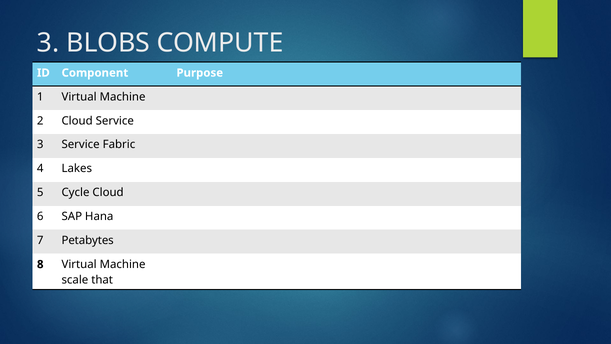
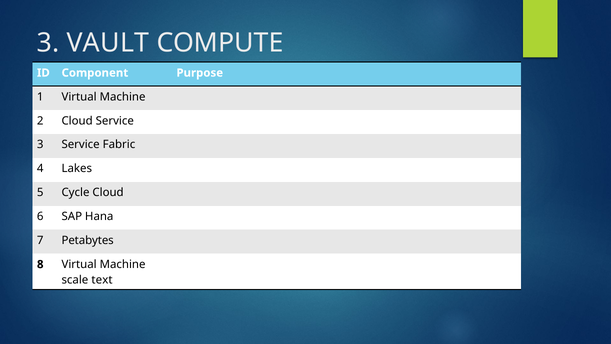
BLOBS: BLOBS -> VAULT
that: that -> text
